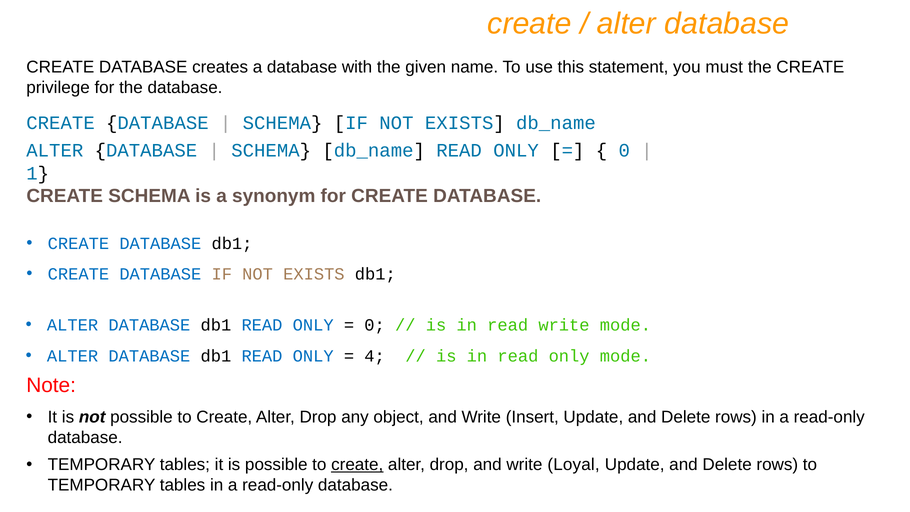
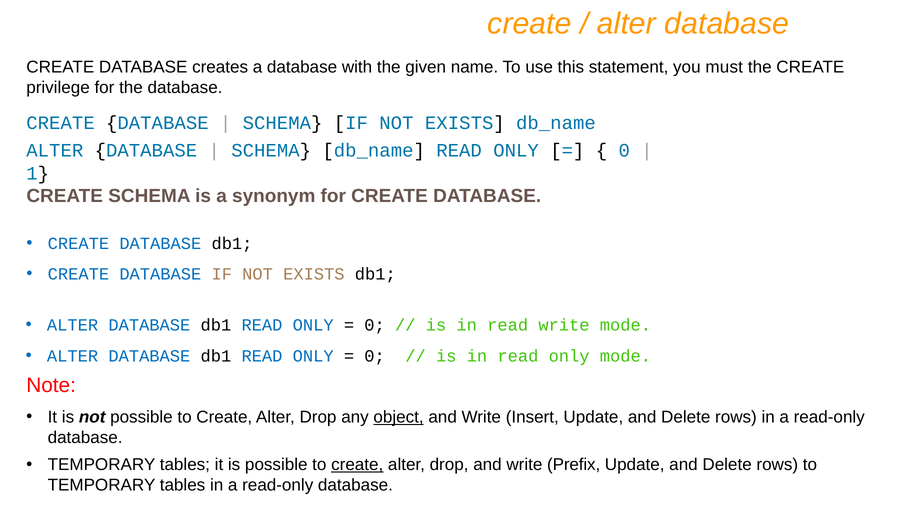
4 at (375, 356): 4 -> 0
object underline: none -> present
Loyal: Loyal -> Prefix
